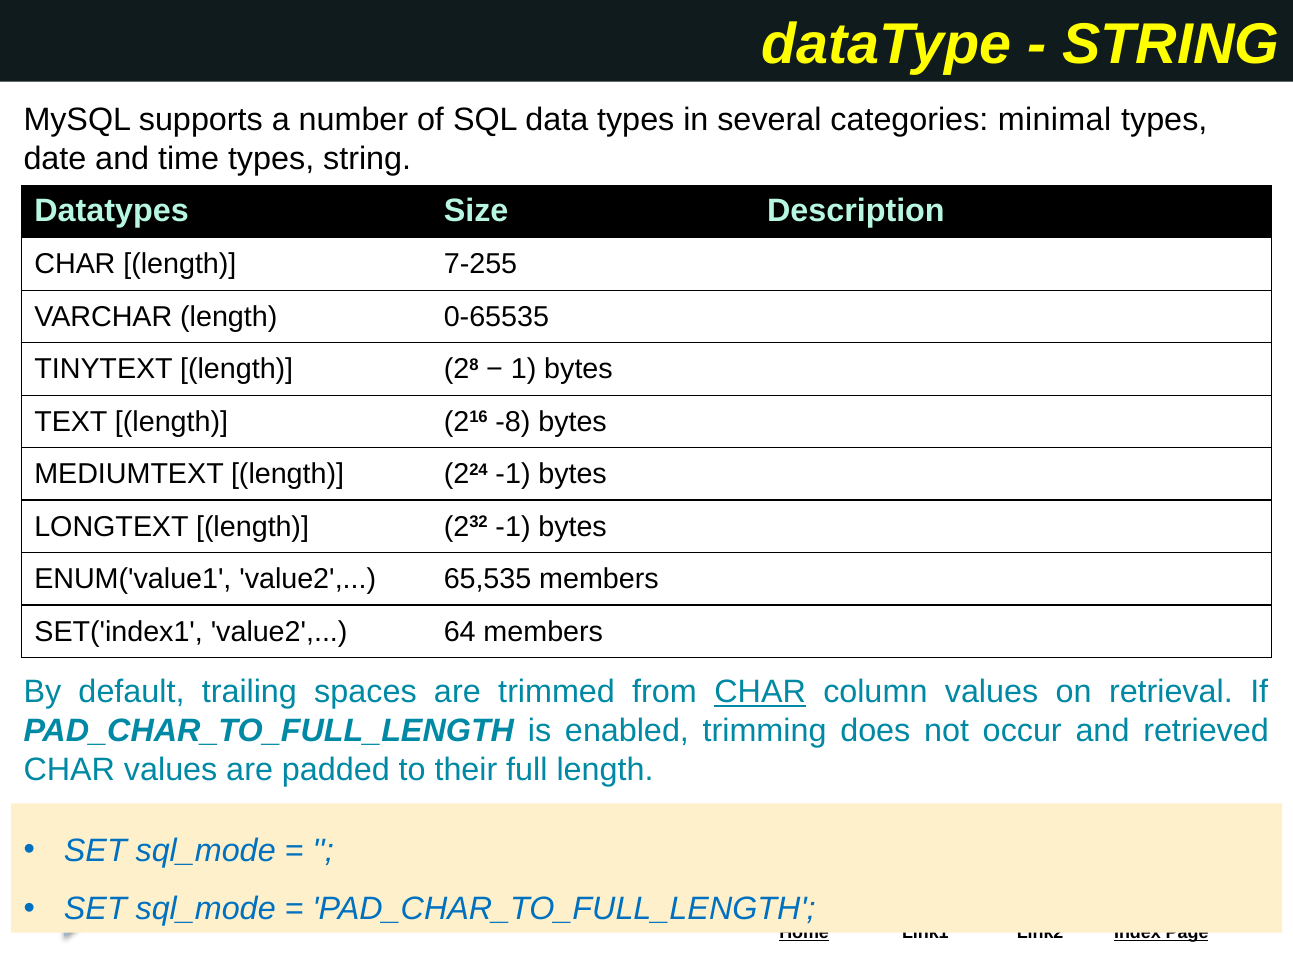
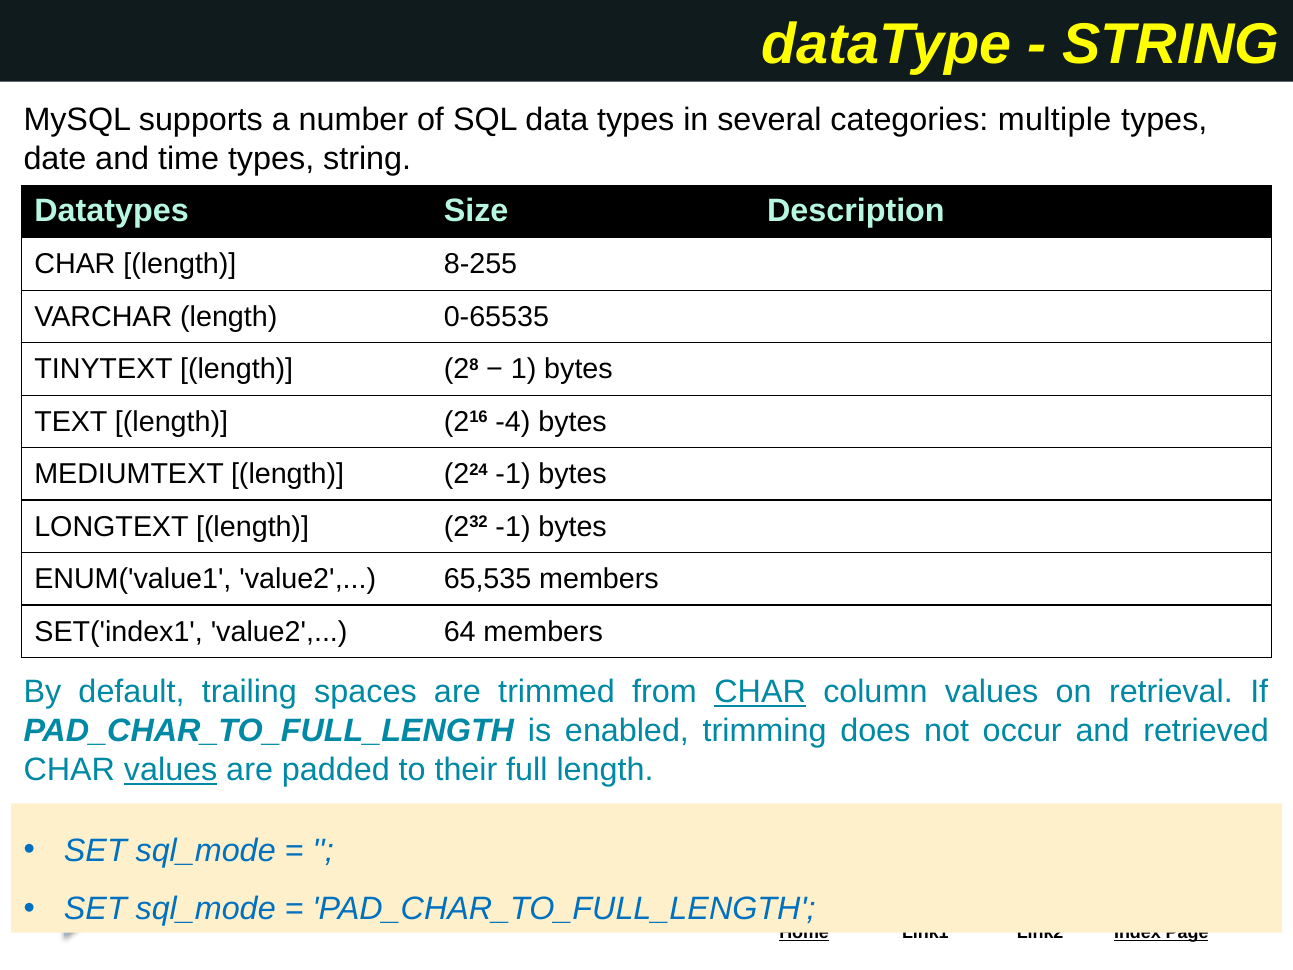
minimal: minimal -> multiple
7-255: 7-255 -> 8-255
-8: -8 -> -4
values at (171, 770) underline: none -> present
